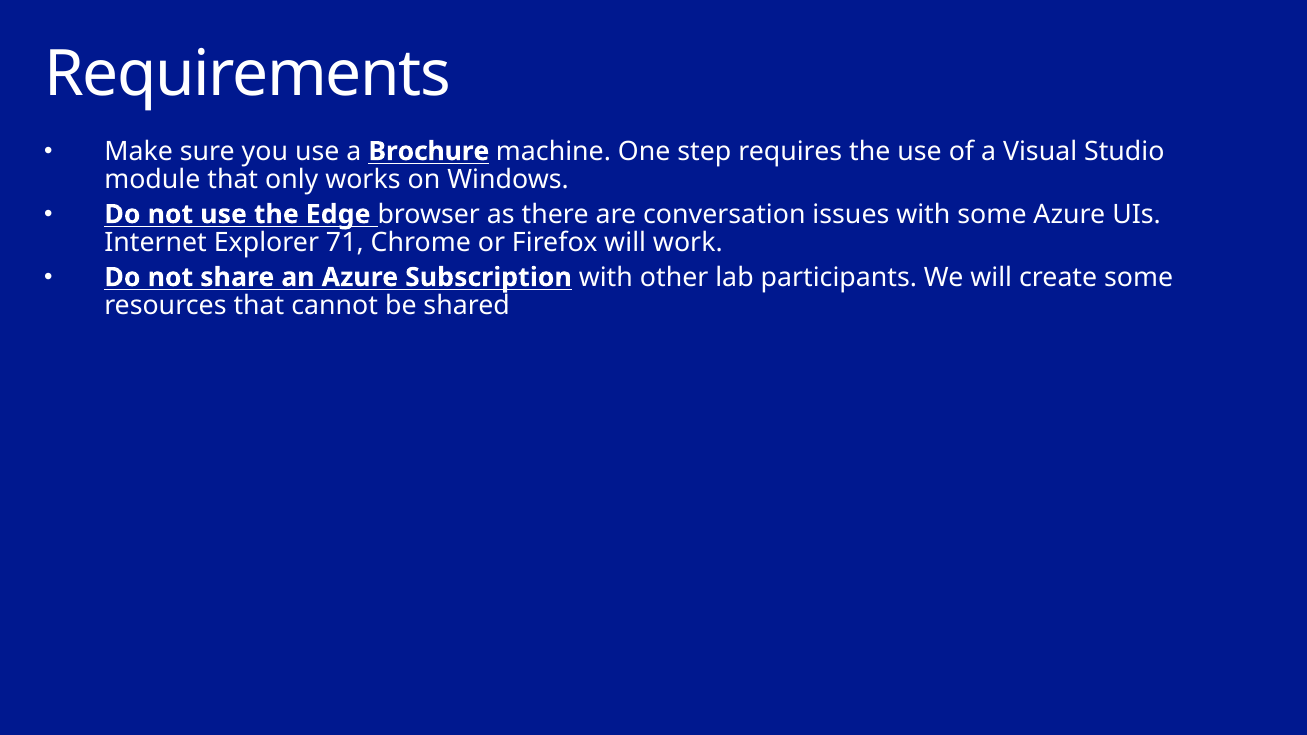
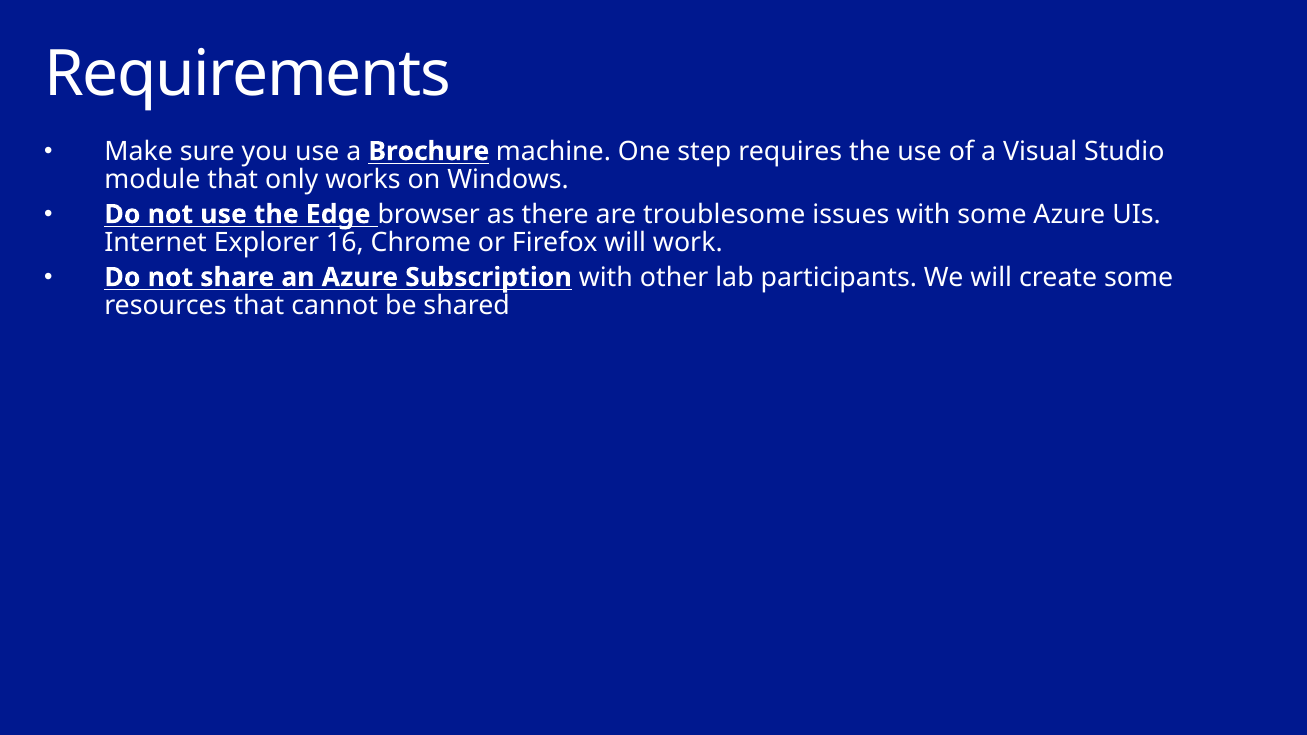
conversation: conversation -> troublesome
71: 71 -> 16
